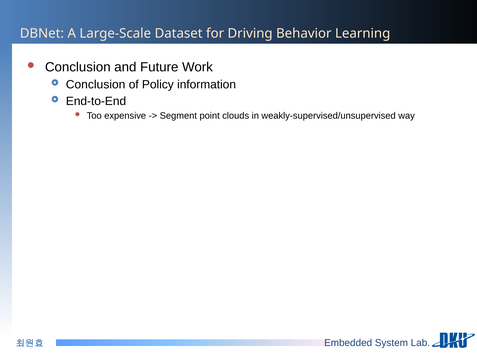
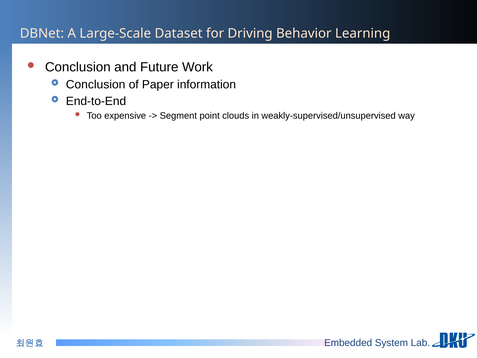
Policy: Policy -> Paper
